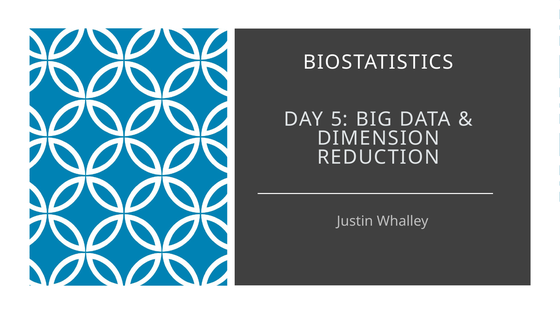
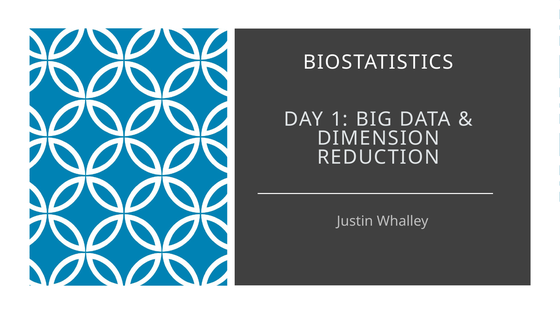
5: 5 -> 1
